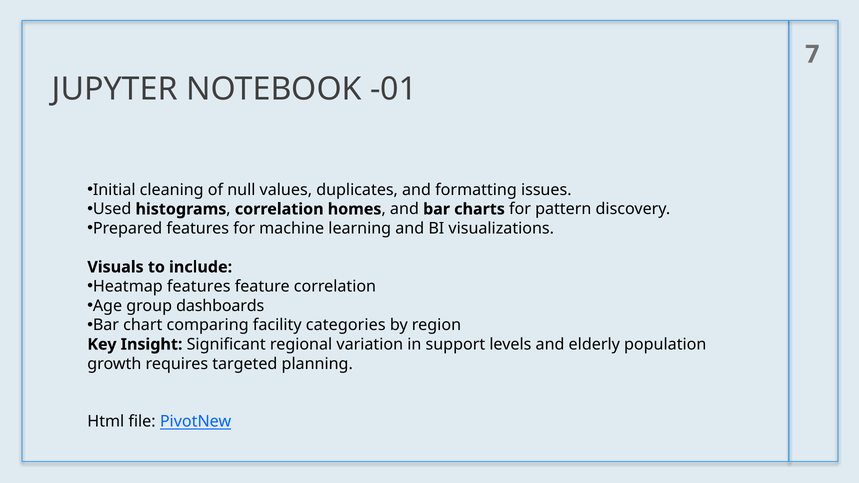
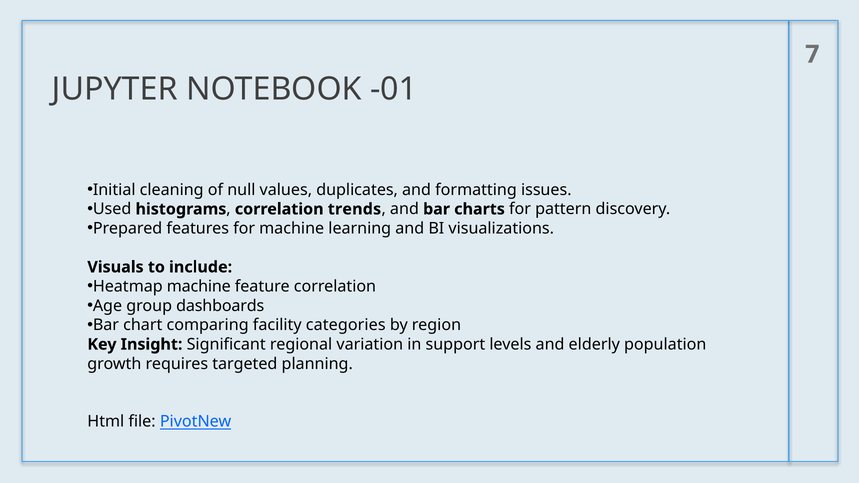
homes: homes -> trends
Heatmap features: features -> machine
